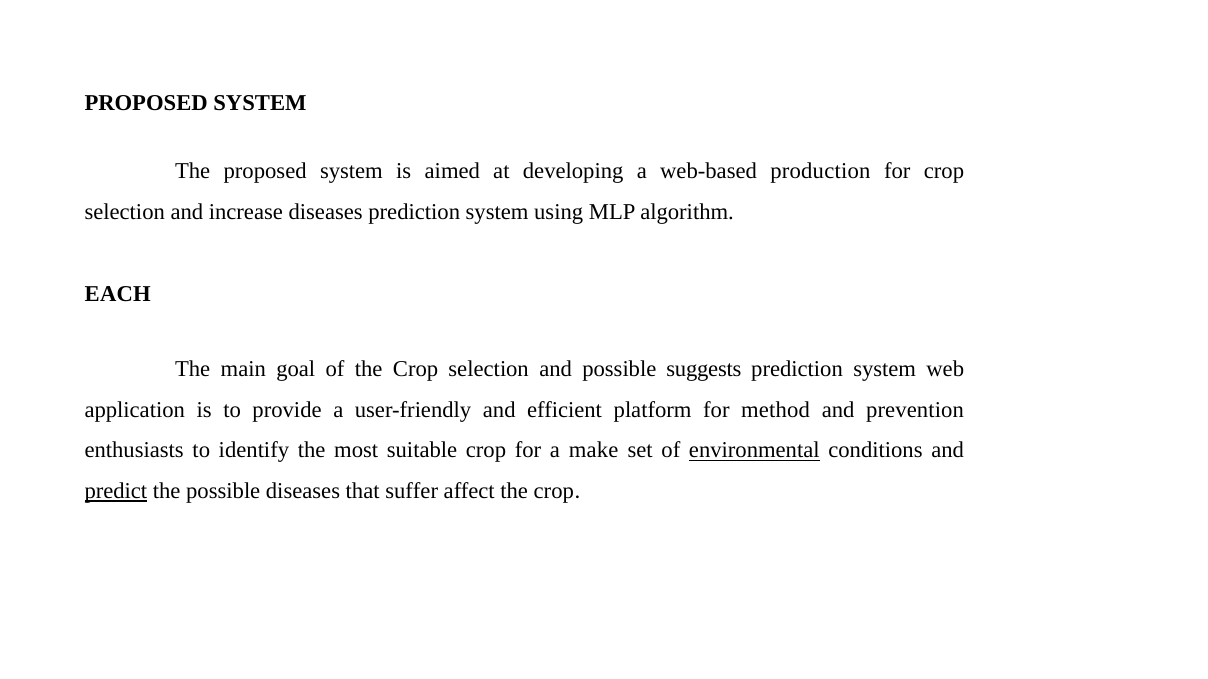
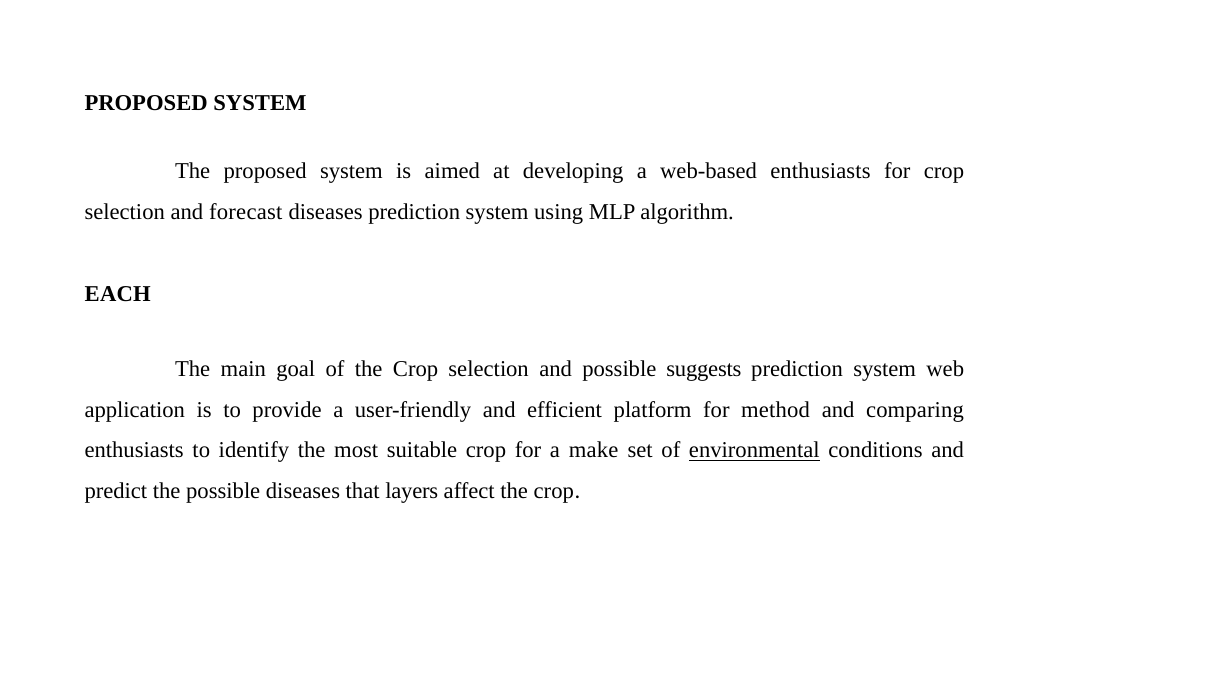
web-based production: production -> enthusiasts
increase: increase -> forecast
prevention: prevention -> comparing
predict underline: present -> none
suffer: suffer -> layers
